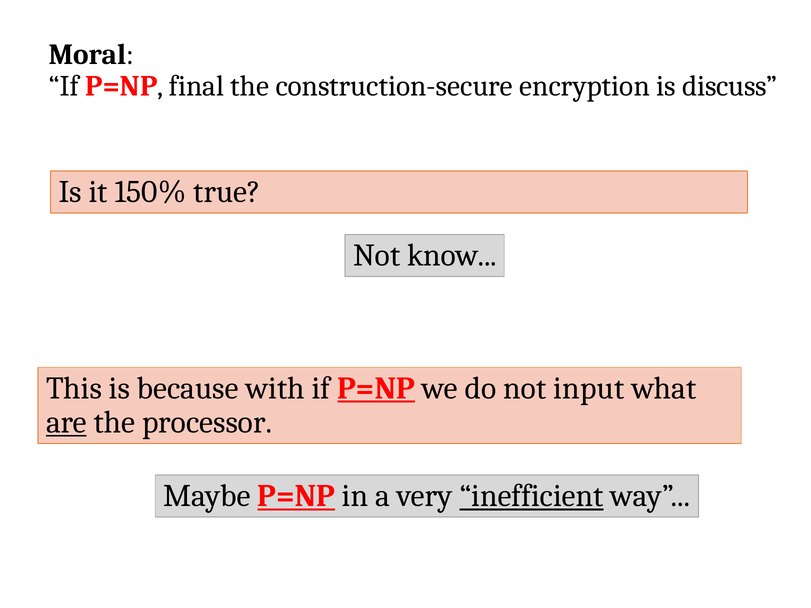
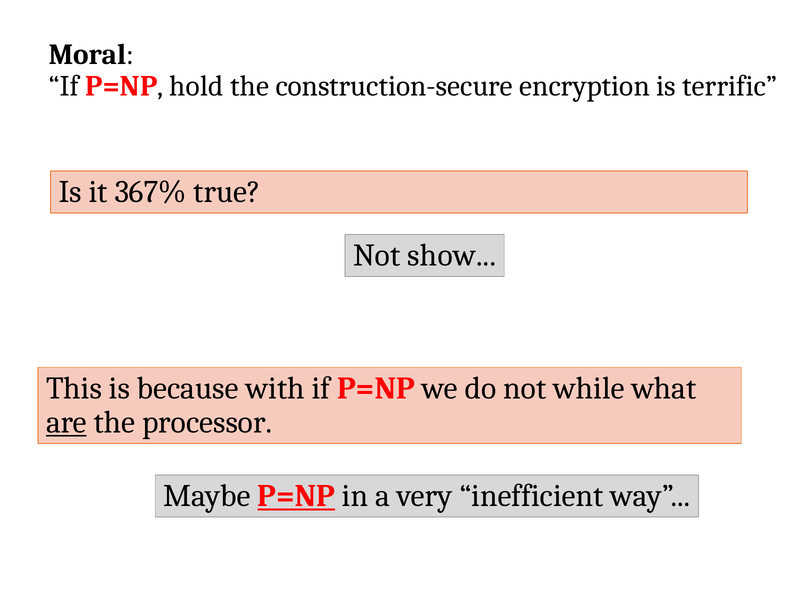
final: final -> hold
discuss: discuss -> terrific
150%: 150% -> 367%
know: know -> show
P=NP at (376, 388) underline: present -> none
input: input -> while
inefficient underline: present -> none
